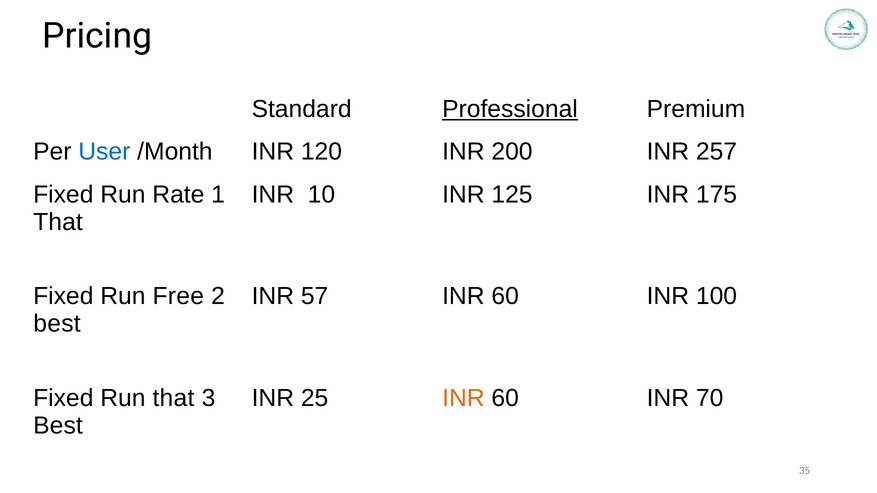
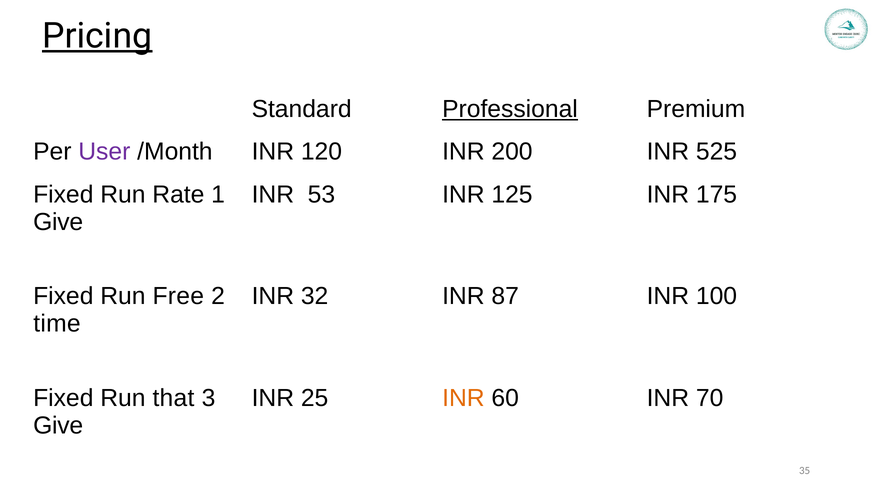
Pricing underline: none -> present
User colour: blue -> purple
257: 257 -> 525
10: 10 -> 53
That at (58, 222): That -> Give
57: 57 -> 32
60 at (505, 296): 60 -> 87
best at (57, 324): best -> time
Best at (58, 426): Best -> Give
